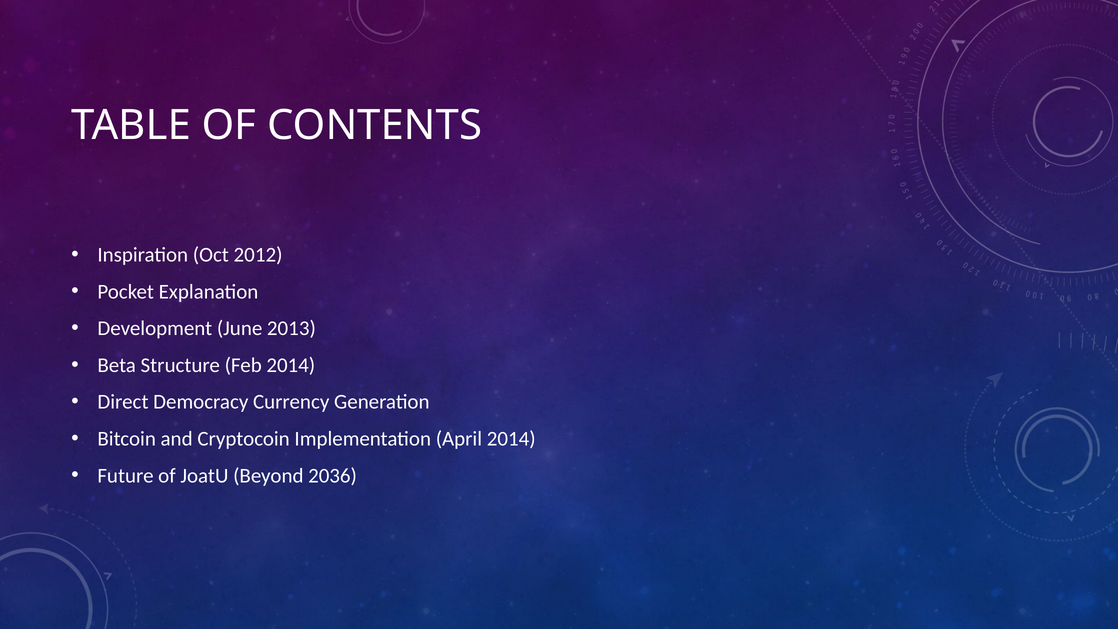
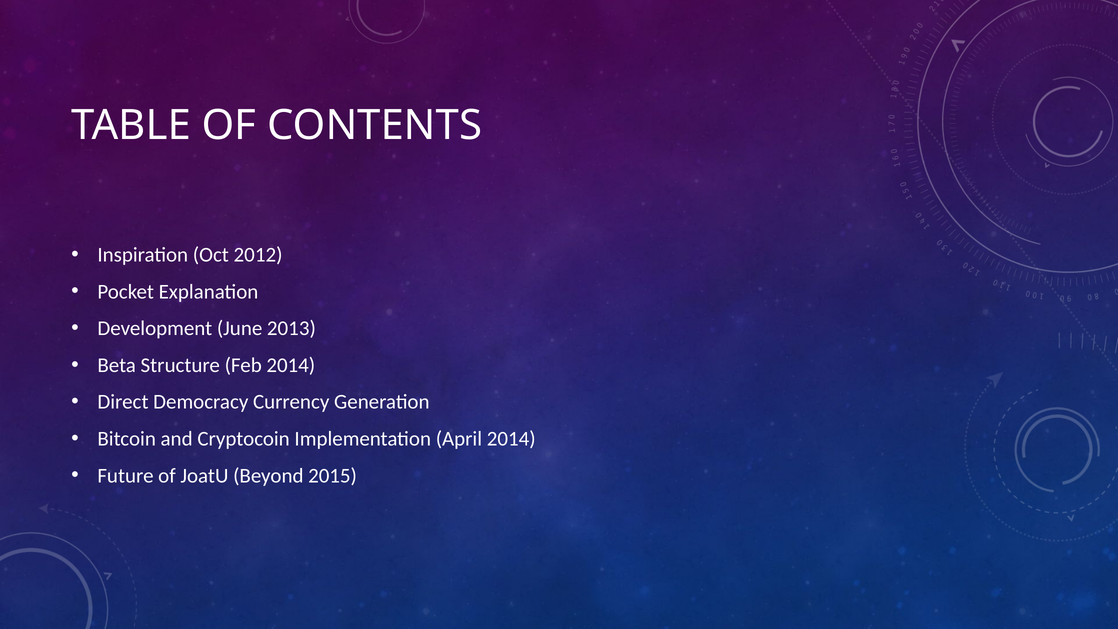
2036: 2036 -> 2015
